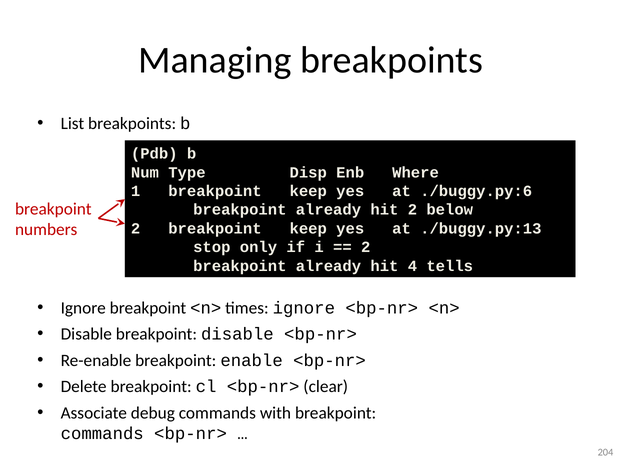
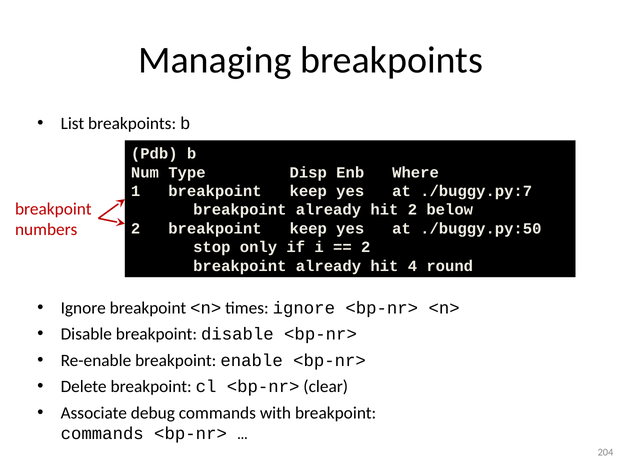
./buggy.py:6: ./buggy.py:6 -> ./buggy.py:7
./buggy.py:13: ./buggy.py:13 -> ./buggy.py:50
tells: tells -> round
